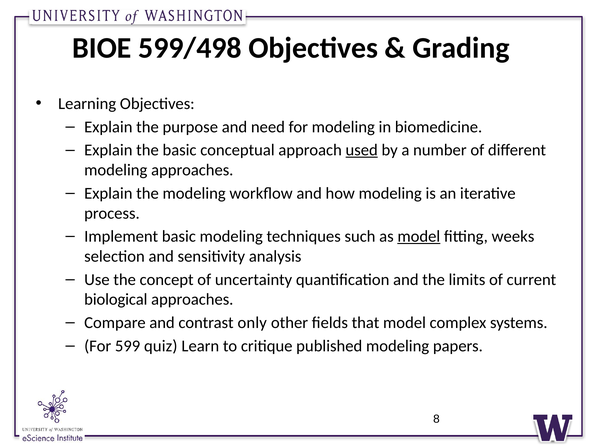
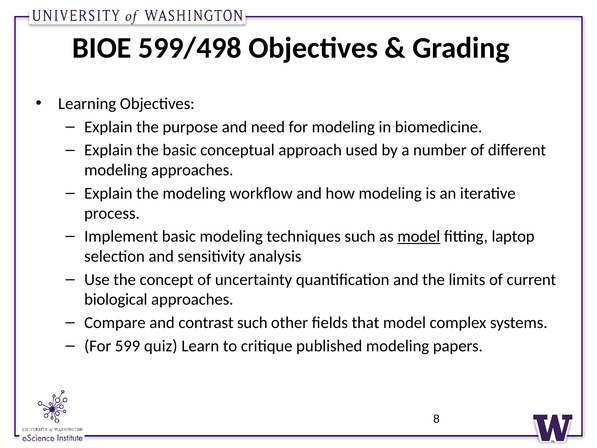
used underline: present -> none
weeks: weeks -> laptop
contrast only: only -> such
